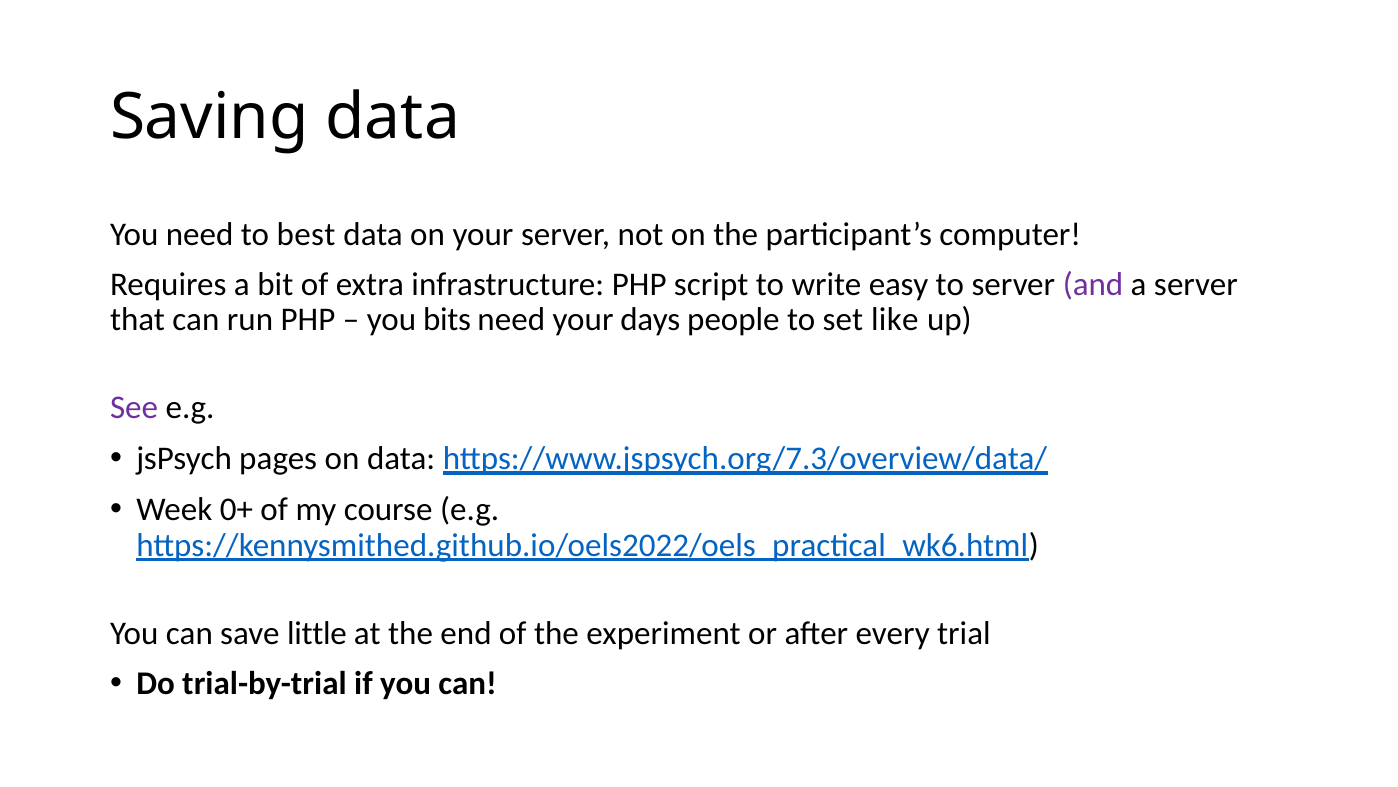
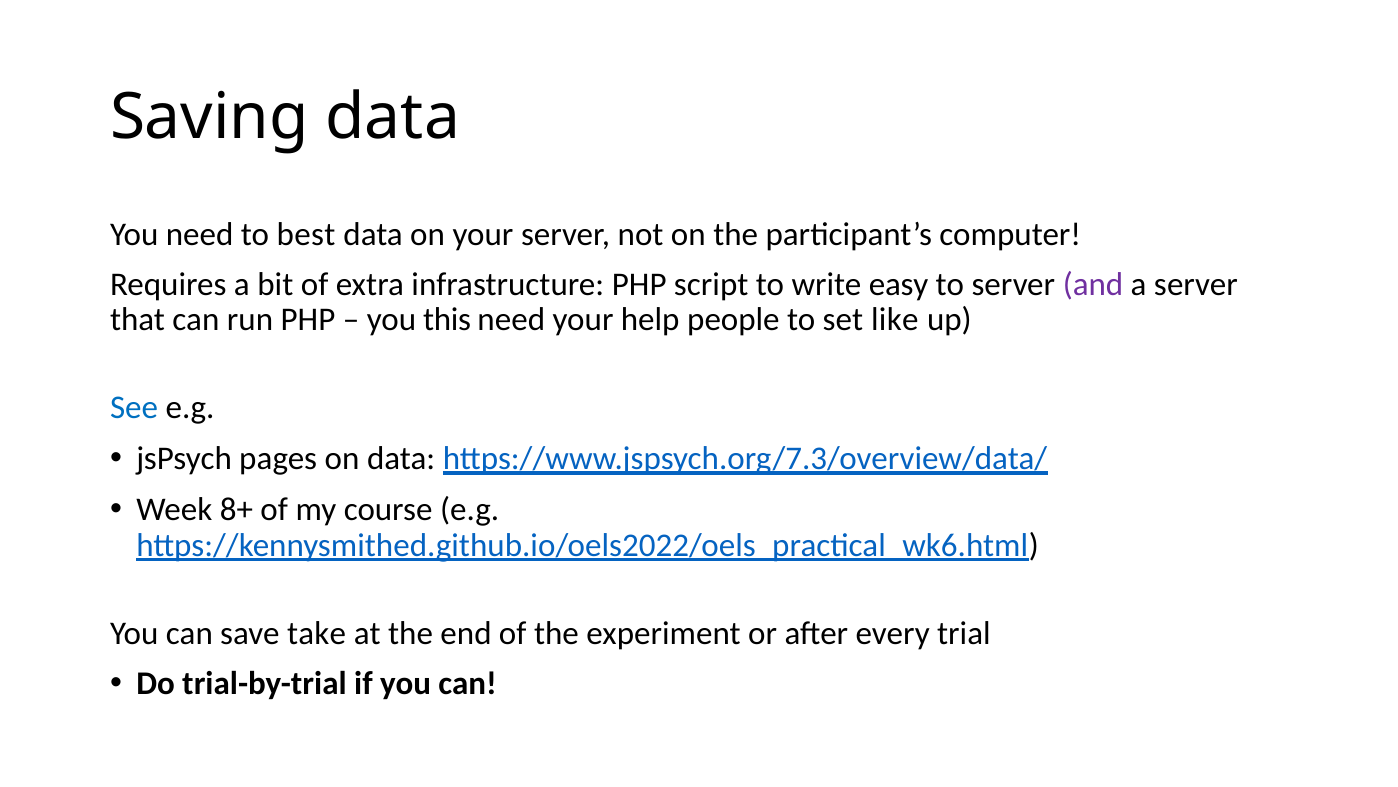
bits: bits -> this
days: days -> help
See colour: purple -> blue
0+: 0+ -> 8+
little: little -> take
